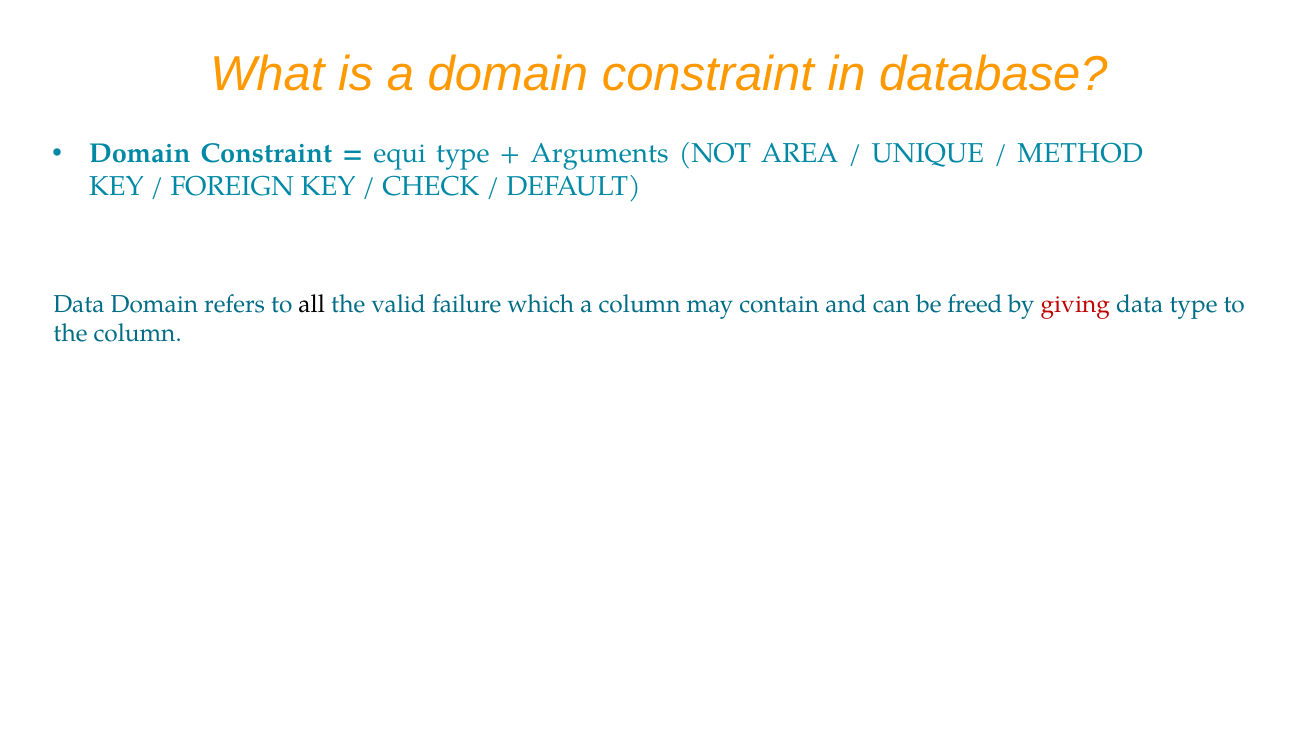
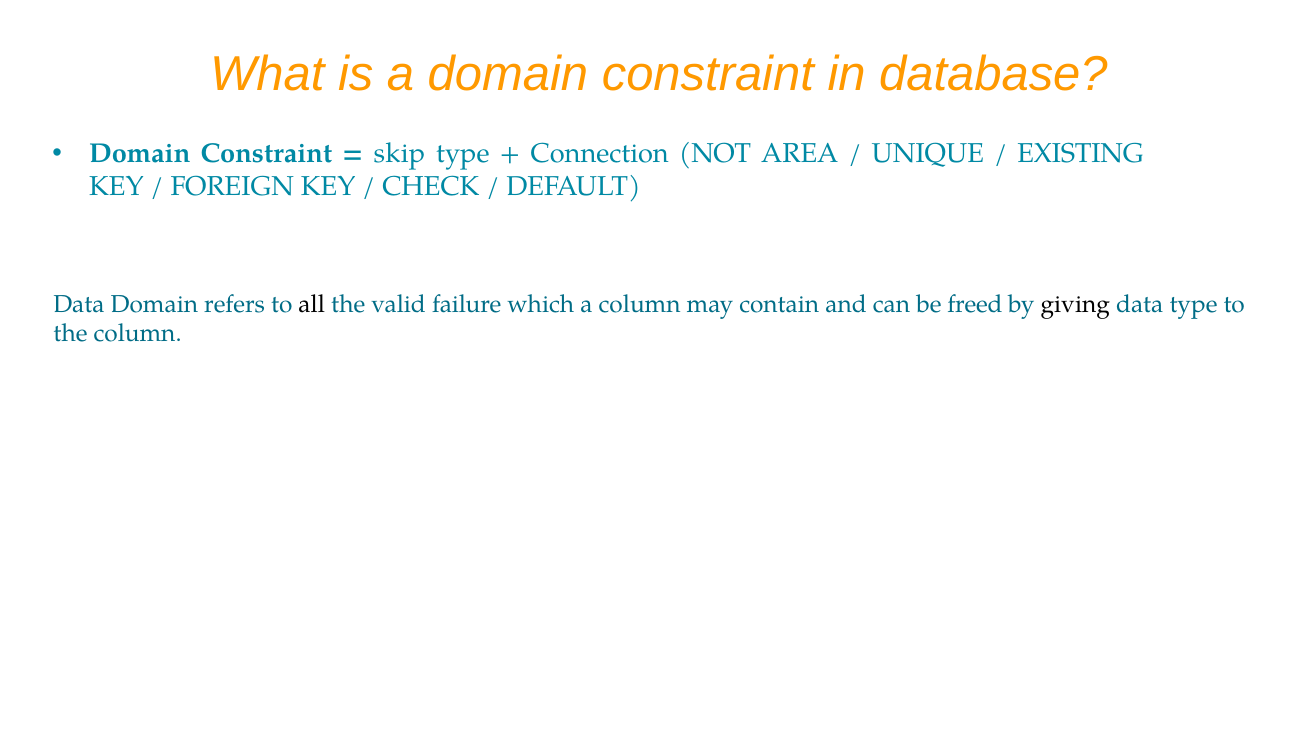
equi: equi -> skip
Arguments: Arguments -> Connection
METHOD: METHOD -> EXISTING
giving colour: red -> black
